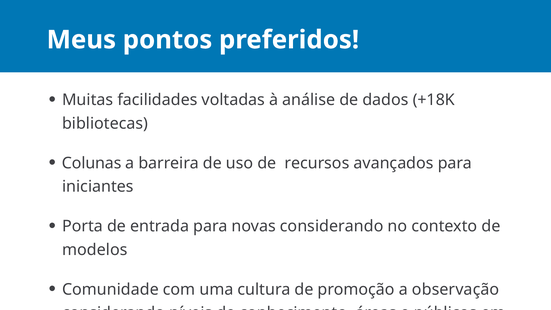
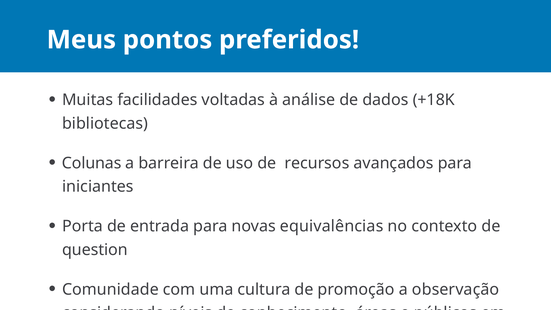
novas considerando: considerando -> equivalências
modelos: modelos -> question
